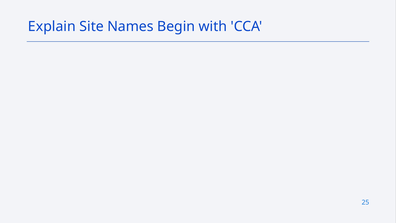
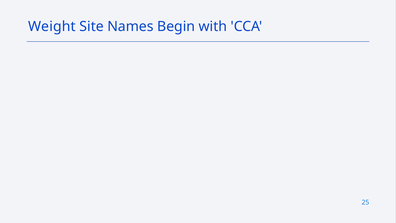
Explain: Explain -> Weight
